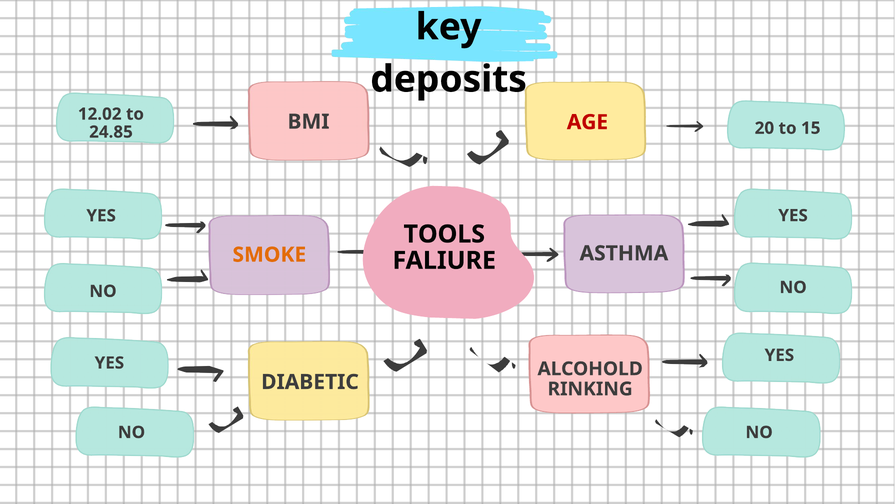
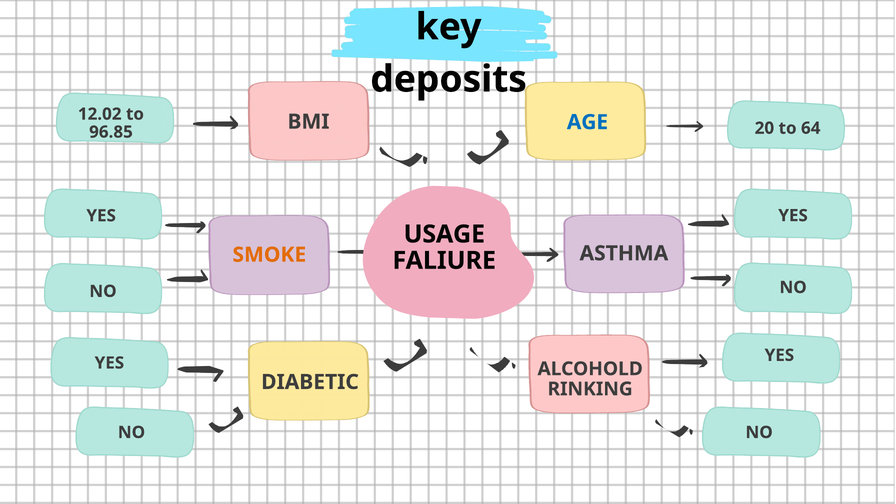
AGE colour: red -> blue
15: 15 -> 64
24.85: 24.85 -> 96.85
TOOLS: TOOLS -> USAGE
